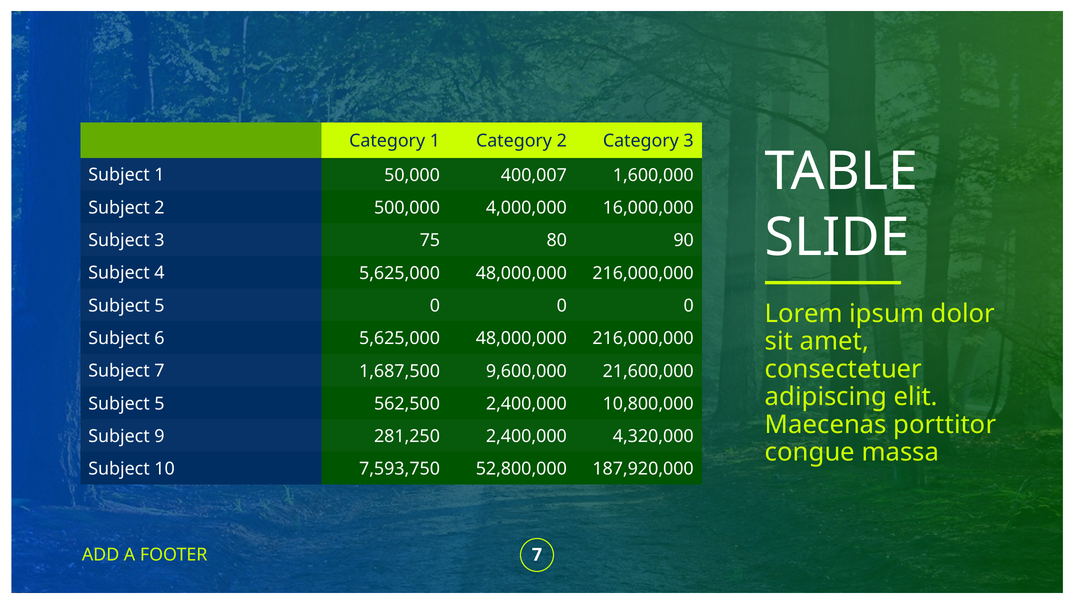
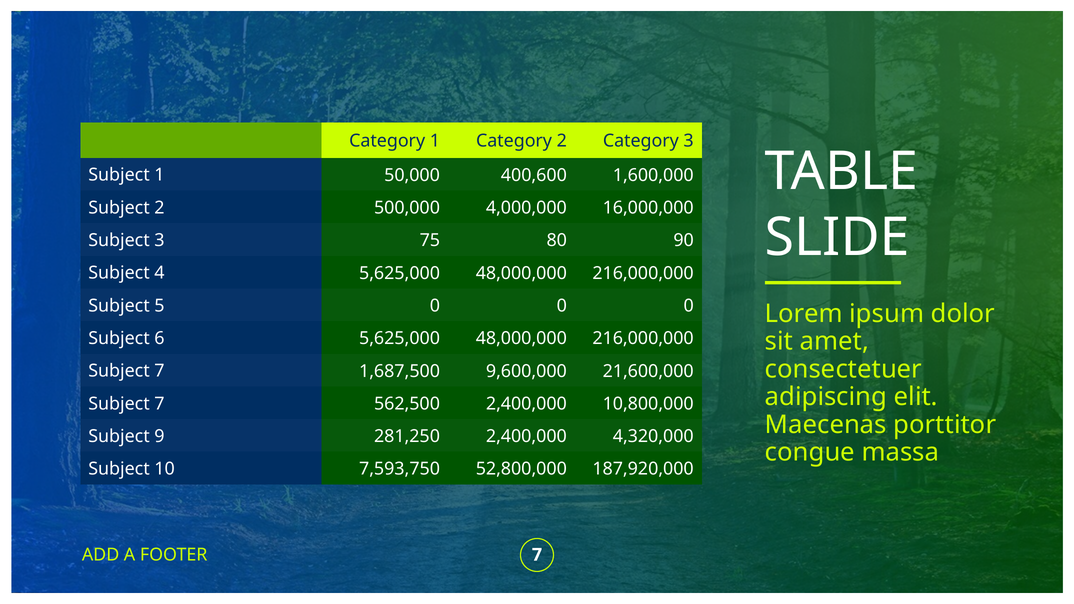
400,007: 400,007 -> 400,600
5 at (159, 404): 5 -> 7
